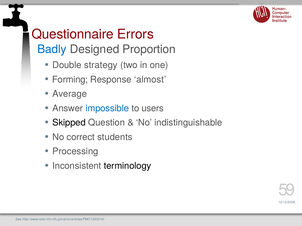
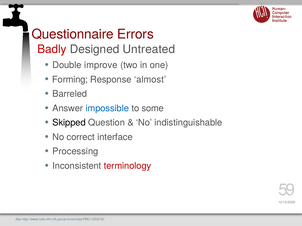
Badly colour: blue -> red
Proportion: Proportion -> Untreated
strategy: strategy -> improve
Average: Average -> Barreled
users: users -> some
students: students -> interface
terminology colour: black -> red
